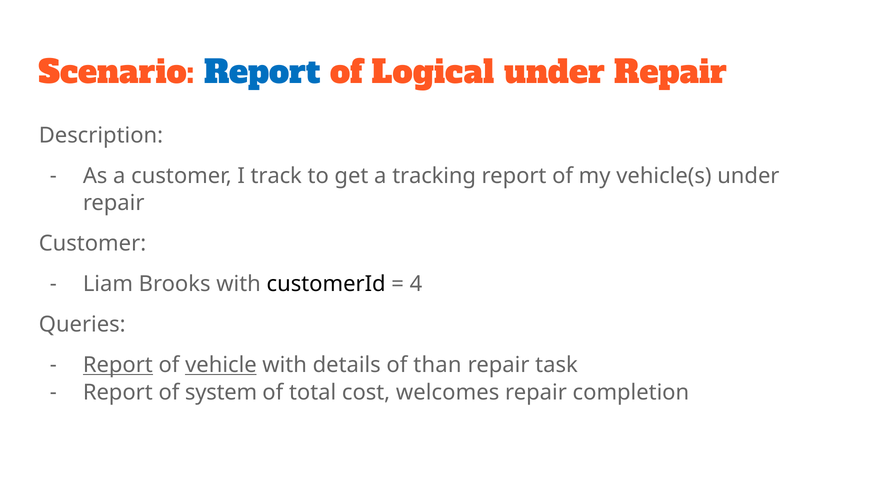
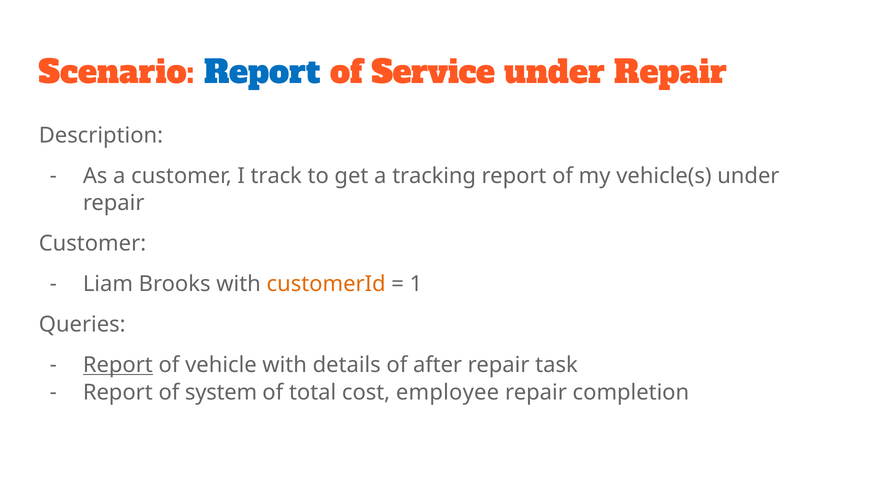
Logical: Logical -> Service
customerId colour: black -> orange
4: 4 -> 1
vehicle underline: present -> none
than: than -> after
welcomes: welcomes -> employee
